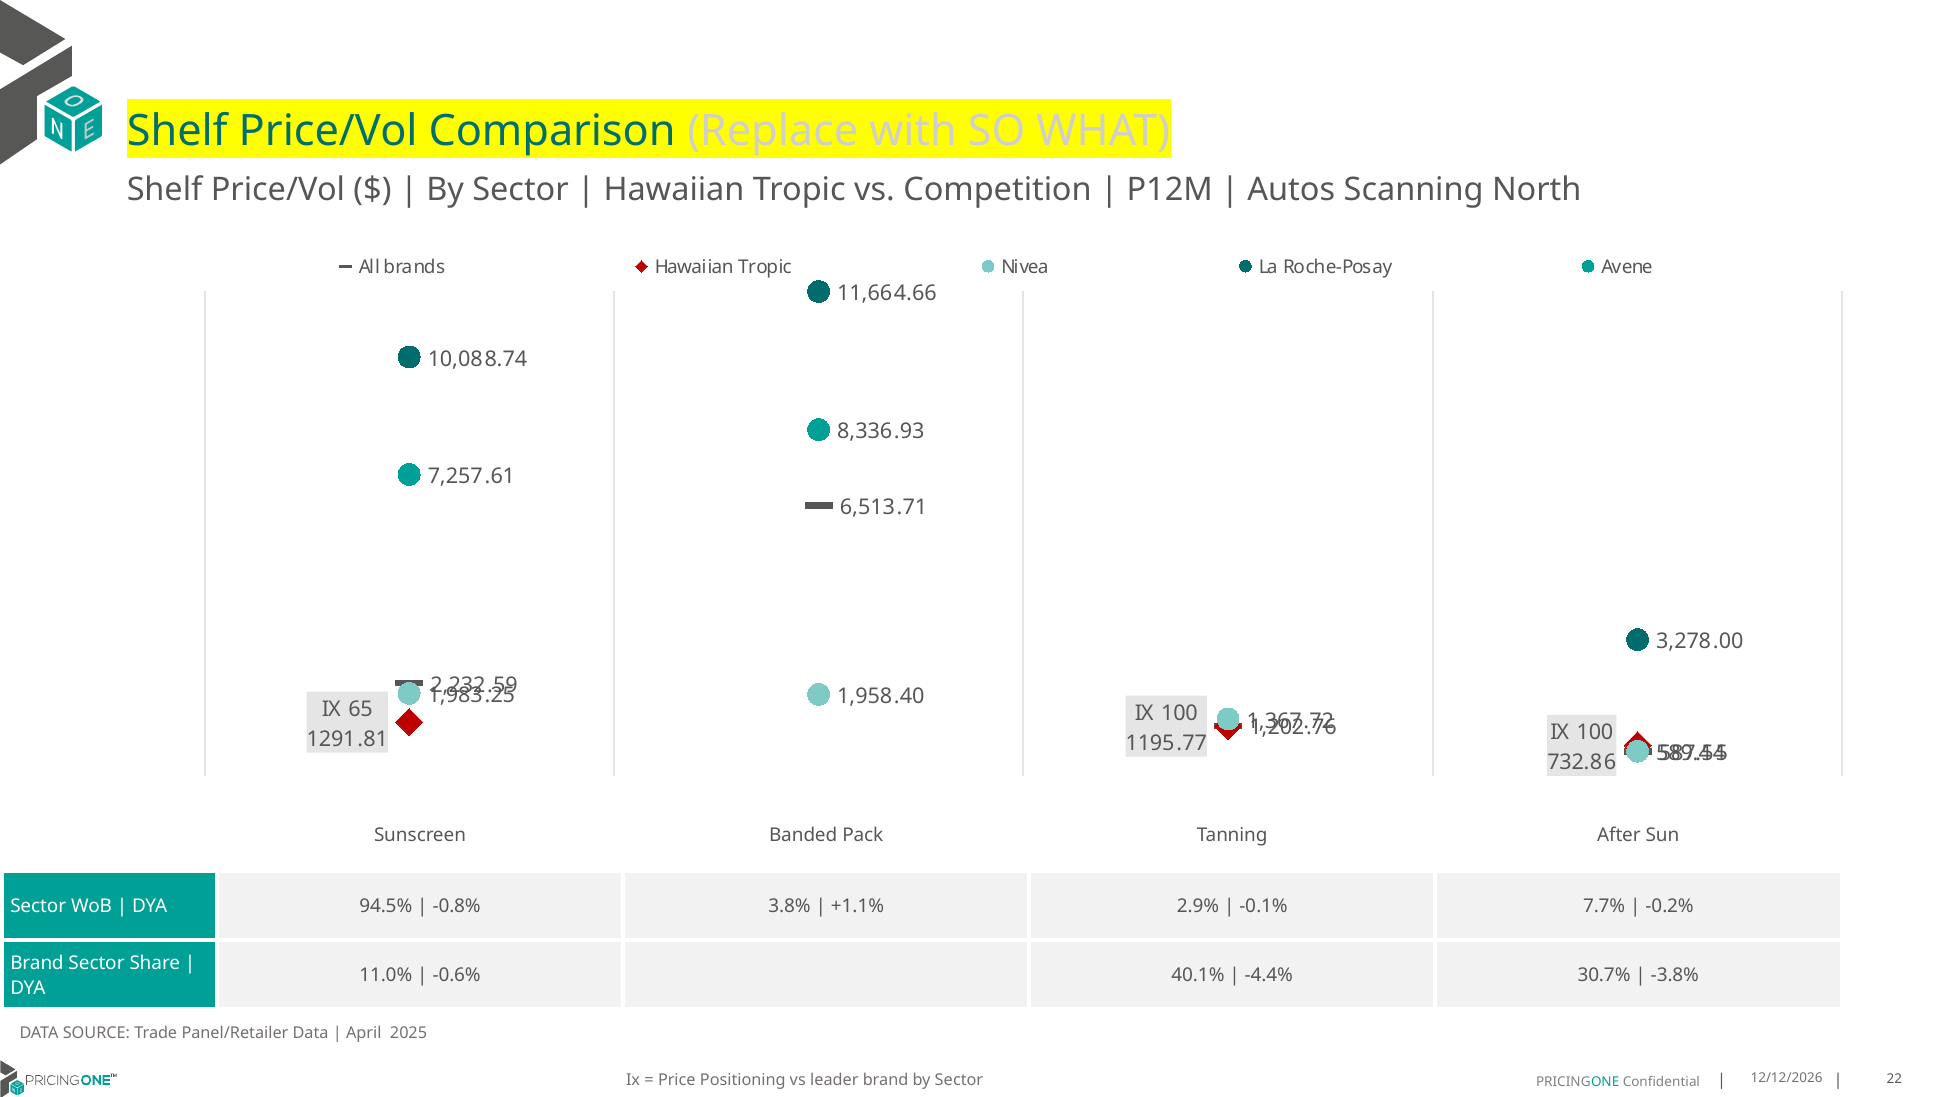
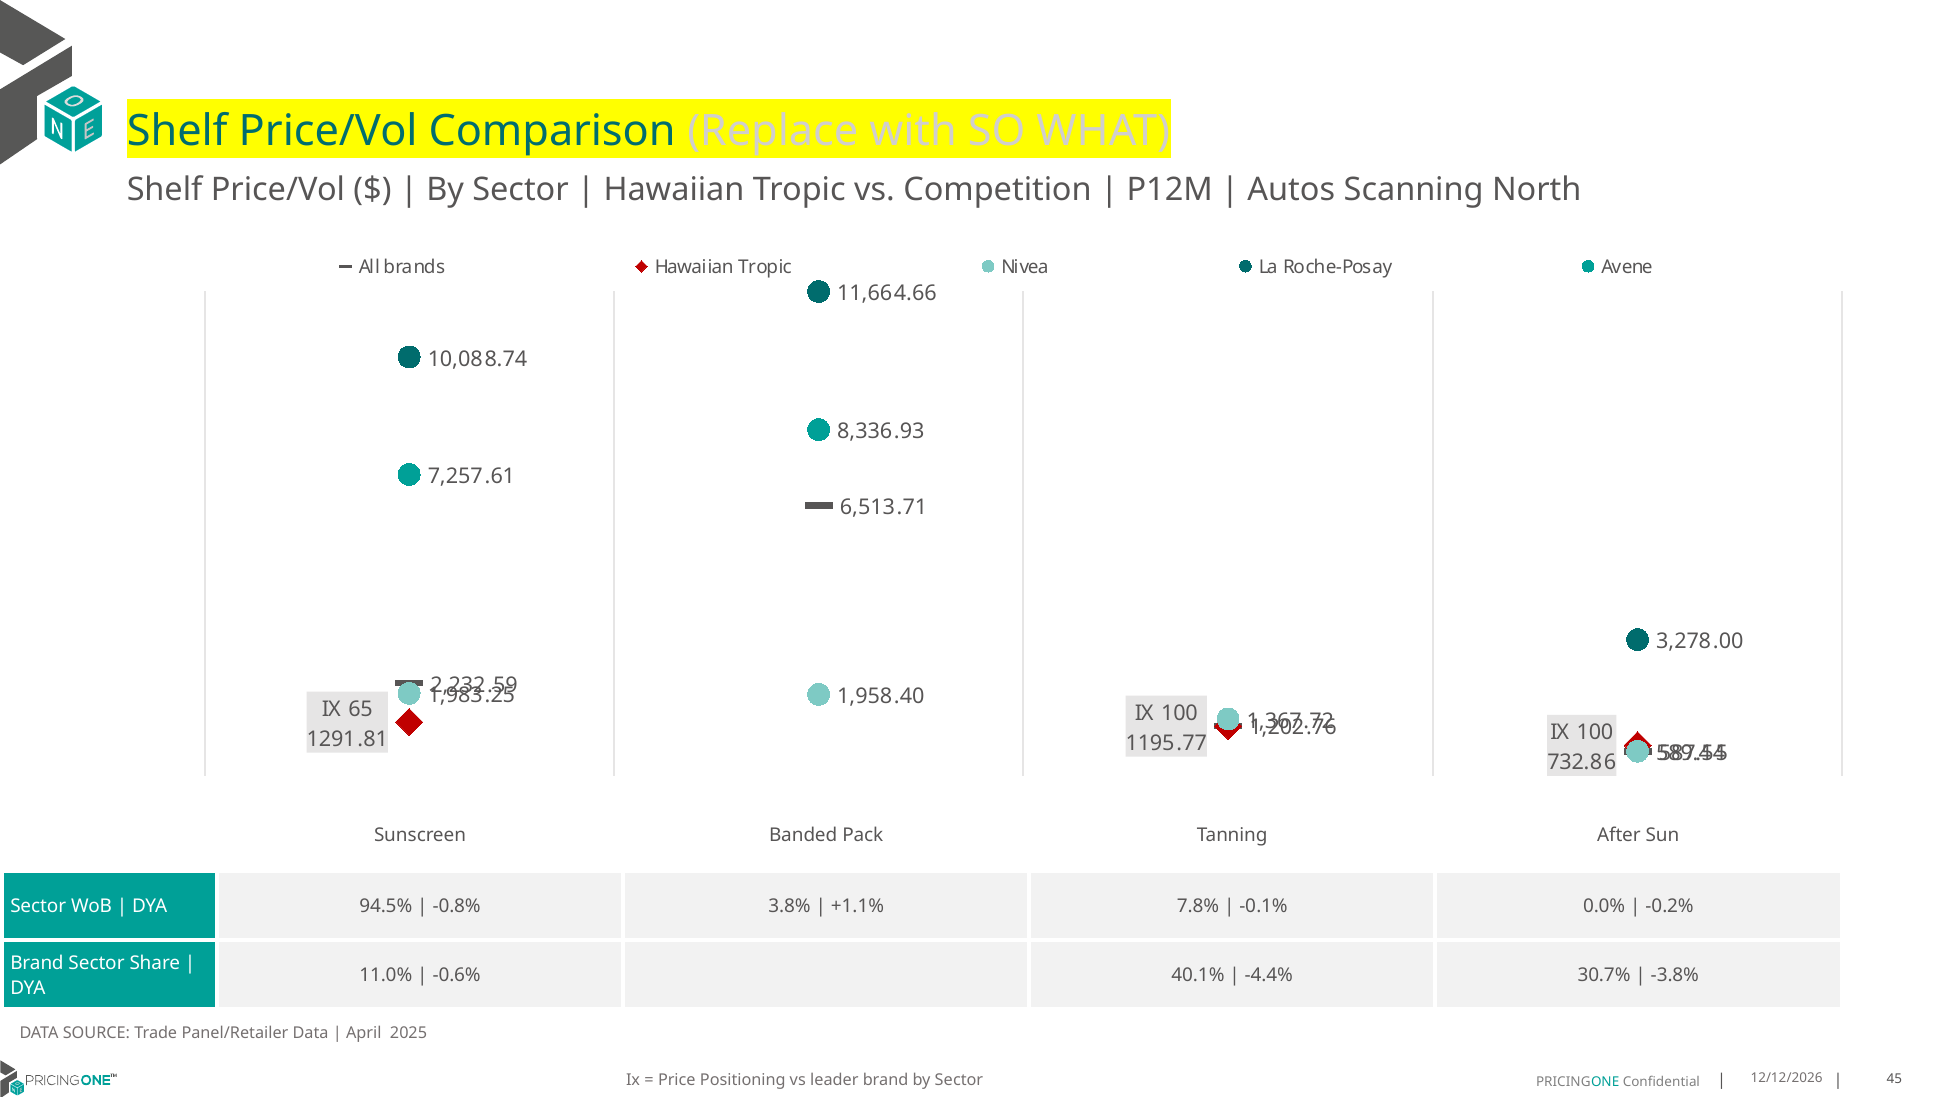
2.9%: 2.9% -> 7.8%
7.7%: 7.7% -> 0.0%
22: 22 -> 45
